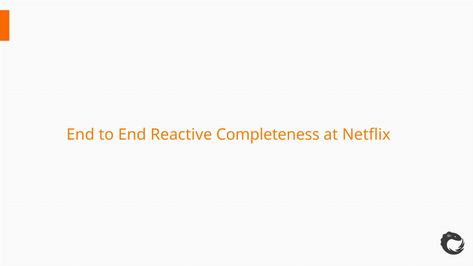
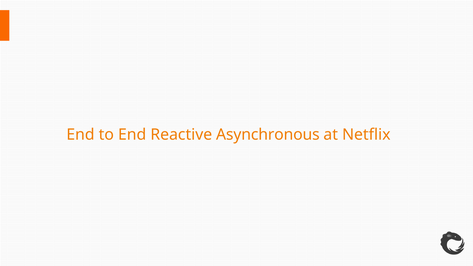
Completeness: Completeness -> Asynchronous
